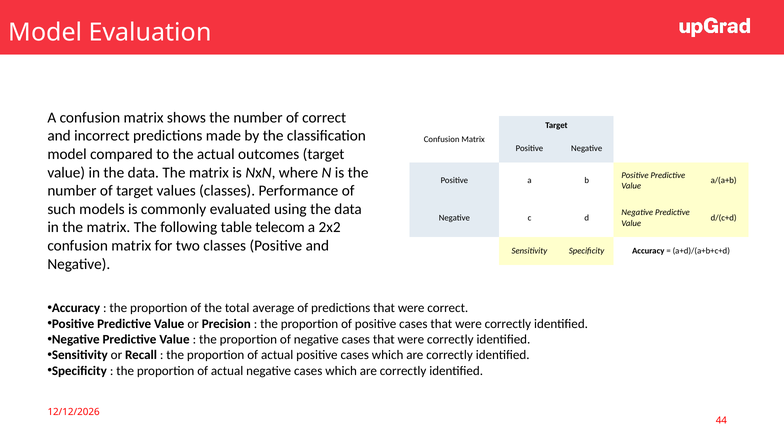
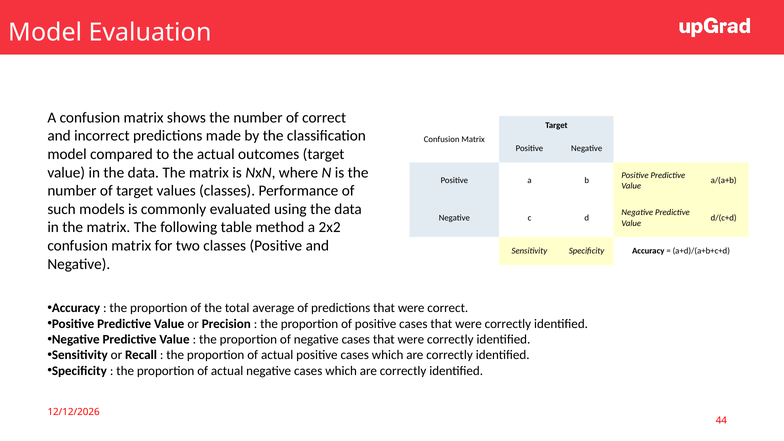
telecom: telecom -> method
